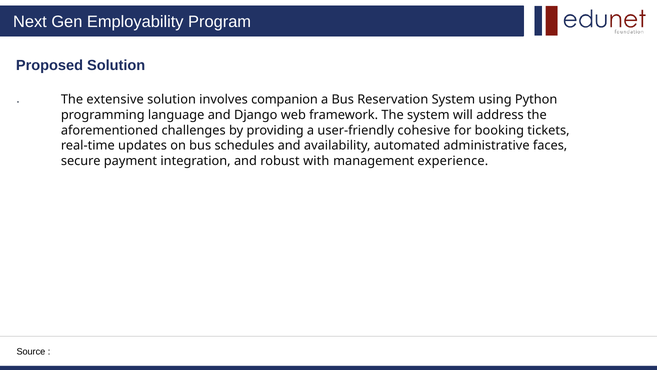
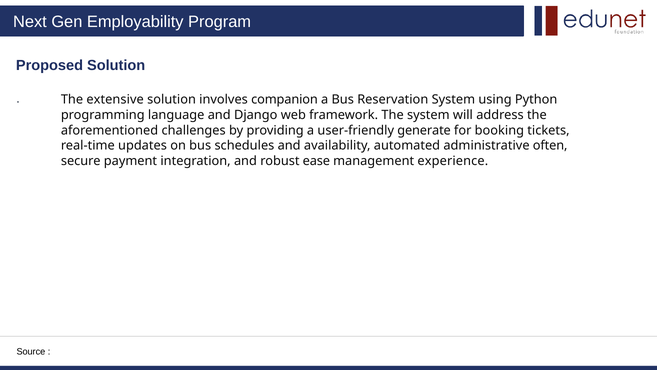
cohesive: cohesive -> generate
faces: faces -> often
with: with -> ease
